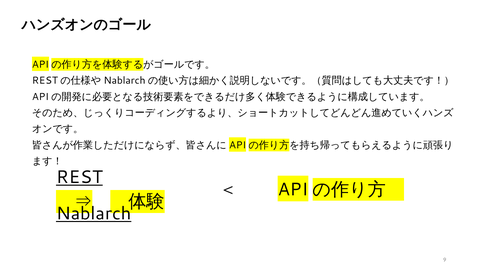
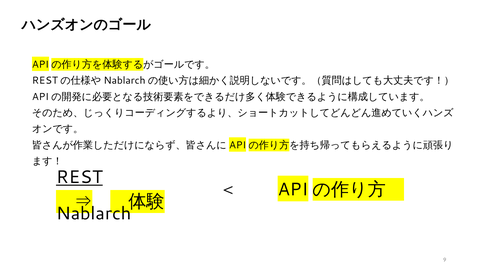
Nablarch underline: present -> none
